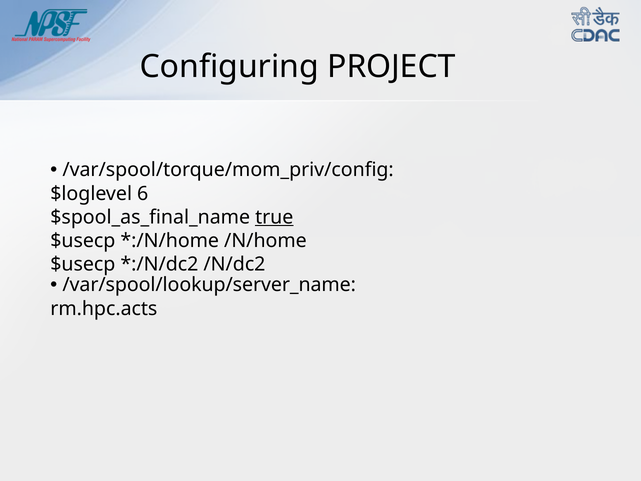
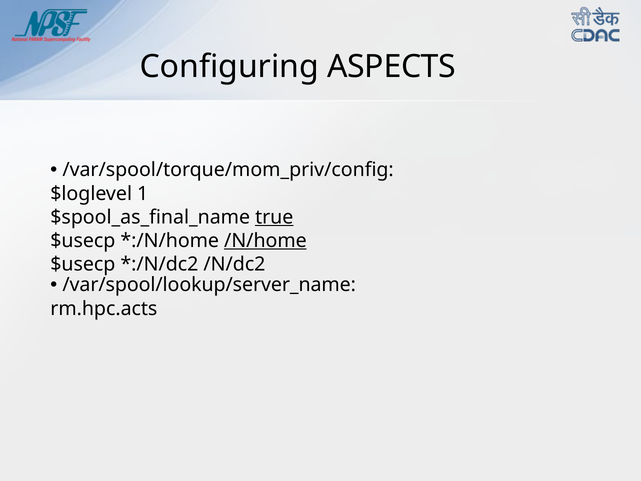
PROJECT: PROJECT -> ASPECTS
6: 6 -> 1
/N/home underline: none -> present
